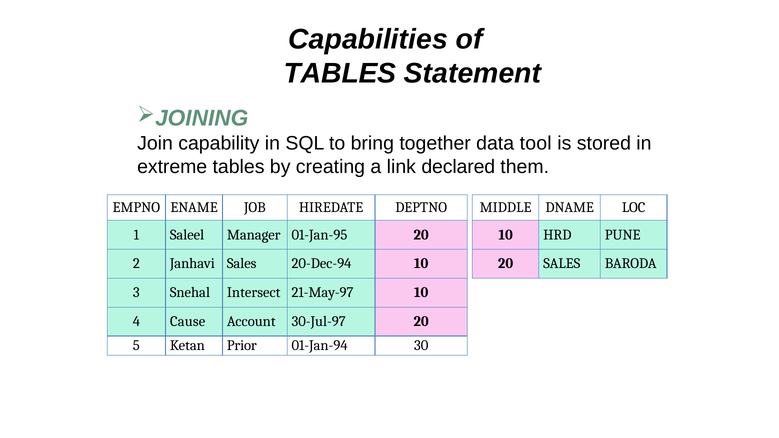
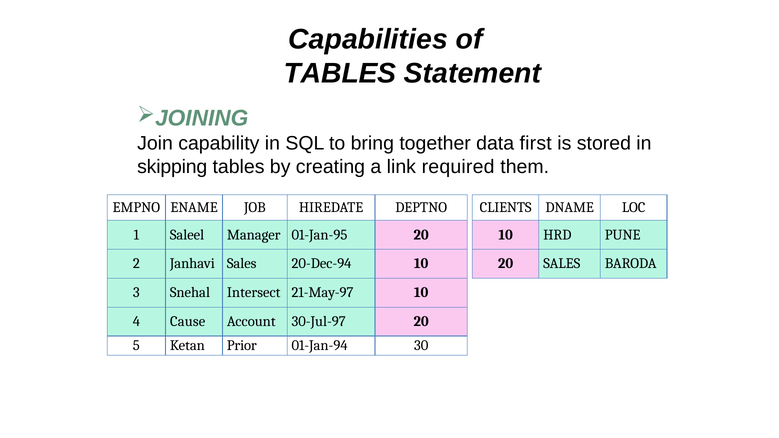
tool: tool -> first
extreme: extreme -> skipping
declared: declared -> required
MIDDLE: MIDDLE -> CLIENTS
